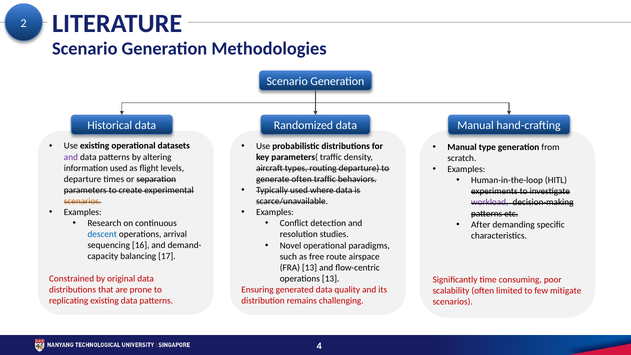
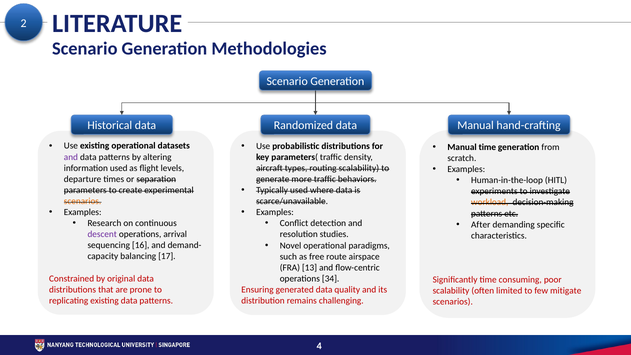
Manual type: type -> time
routing departure: departure -> scalability
generate often: often -> more
workload colour: purple -> orange
descent colour: blue -> purple
operations 13: 13 -> 34
